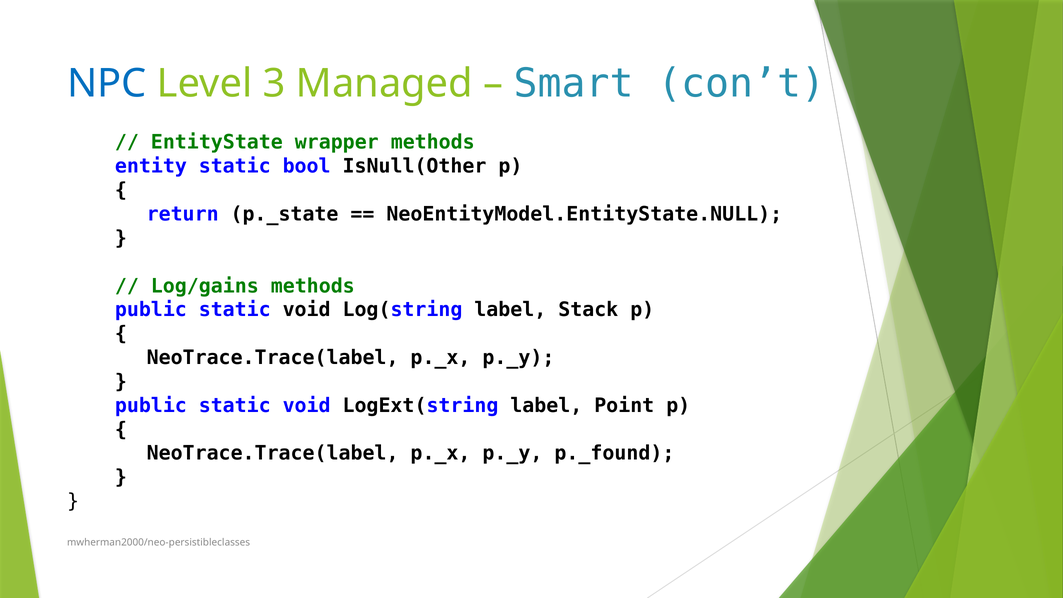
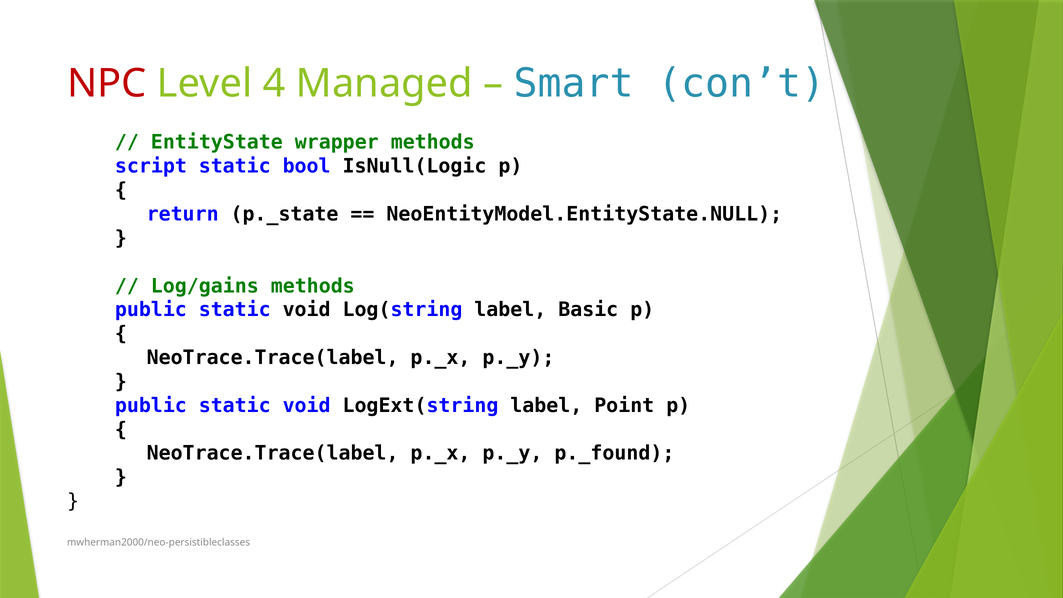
NPC colour: blue -> red
3: 3 -> 4
entity: entity -> script
IsNull(Other: IsNull(Other -> IsNull(Logic
Stack: Stack -> Basic
